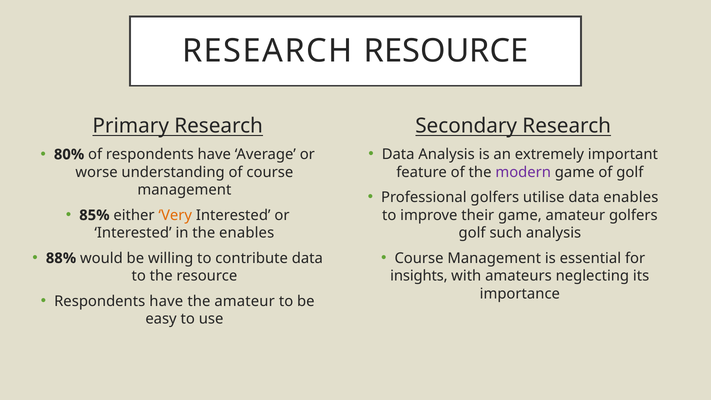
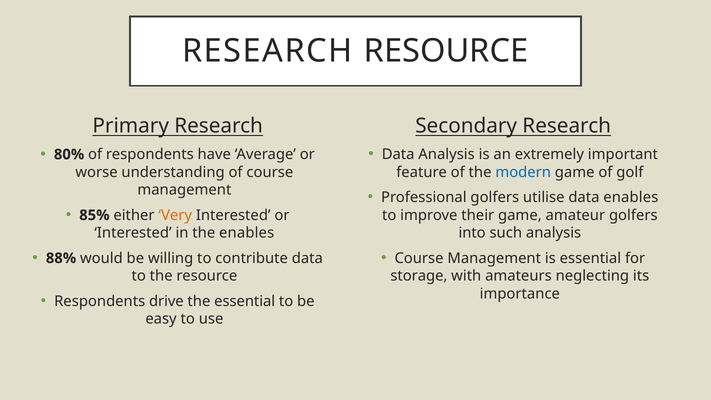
modern colour: purple -> blue
golf at (472, 233): golf -> into
insights: insights -> storage
have at (166, 301): have -> drive
the amateur: amateur -> essential
